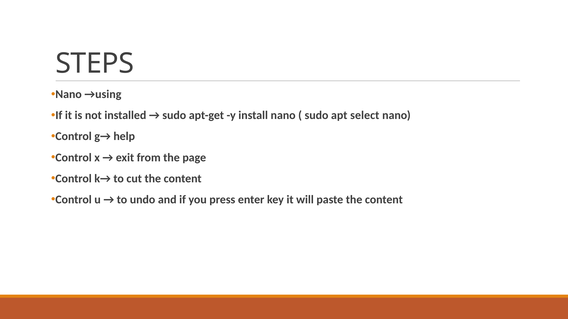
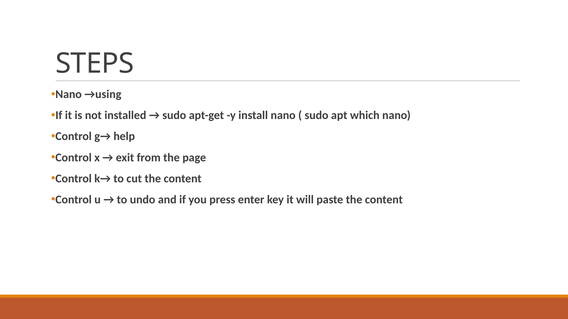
select: select -> which
